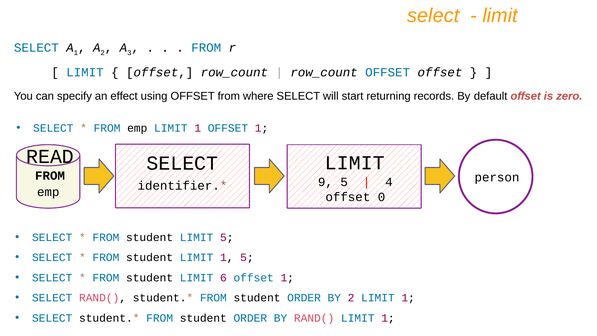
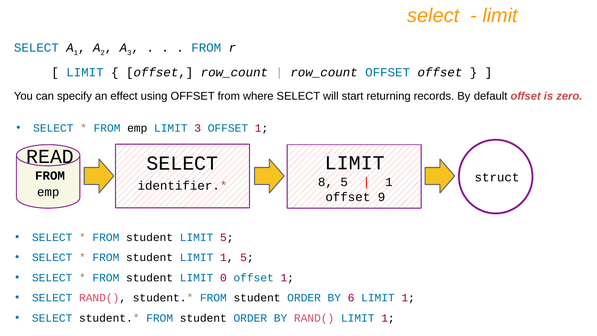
emp LIMIT 1: 1 -> 3
person: person -> struct
9: 9 -> 8
4 at (389, 182): 4 -> 1
0: 0 -> 9
6: 6 -> 0
BY 2: 2 -> 6
